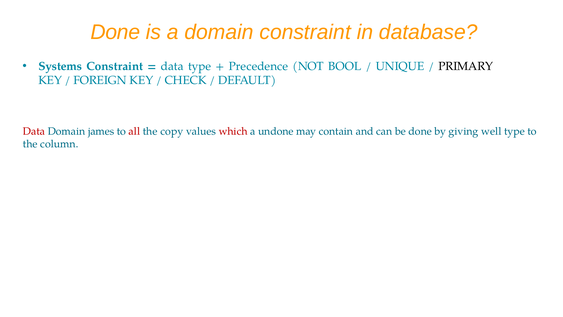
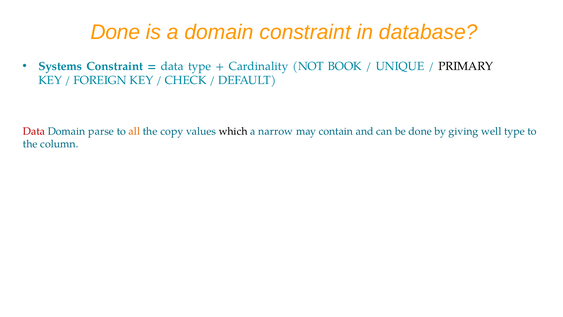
Precedence: Precedence -> Cardinality
BOOL: BOOL -> BOOK
james: james -> parse
all colour: red -> orange
which colour: red -> black
undone: undone -> narrow
